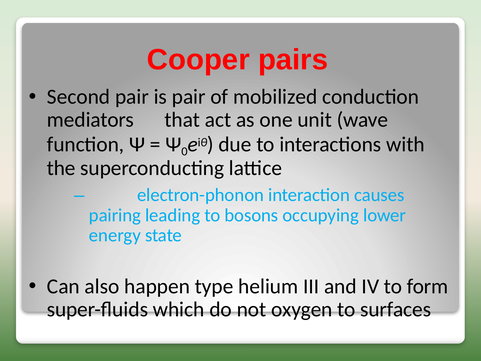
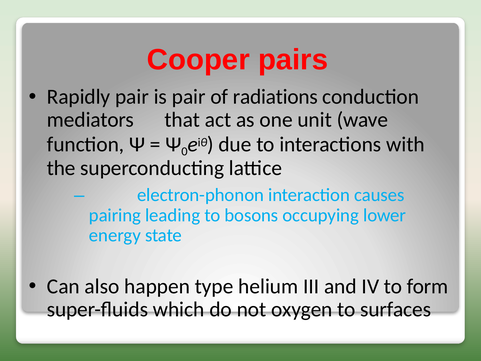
Second: Second -> Rapidly
mobilized: mobilized -> radiations
